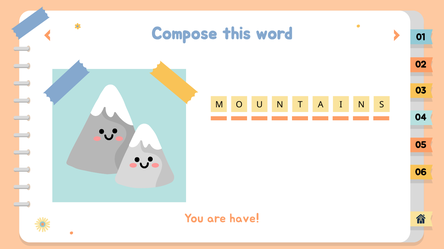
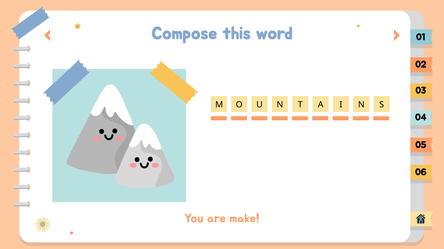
have: have -> make
